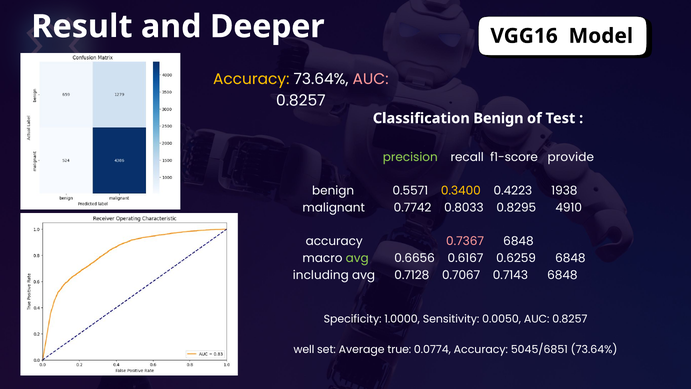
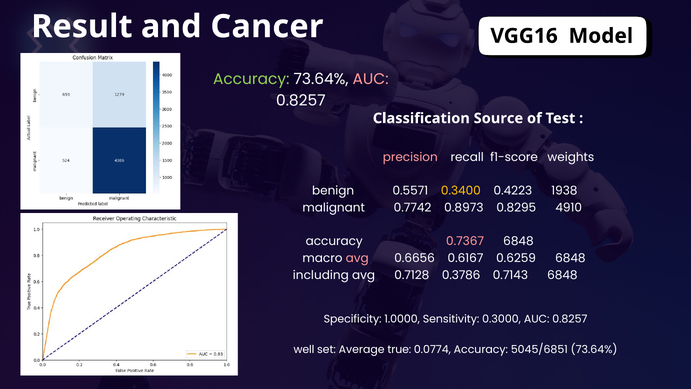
Deeper: Deeper -> Cancer
Accuracy at (251, 79) colour: yellow -> light green
Classification Benign: Benign -> Source
precision colour: light green -> pink
provide: provide -> weights
0.8033: 0.8033 -> 0.8973
avg at (357, 258) colour: light green -> pink
0.7067: 0.7067 -> 0.3786
0.0050: 0.0050 -> 0.3000
